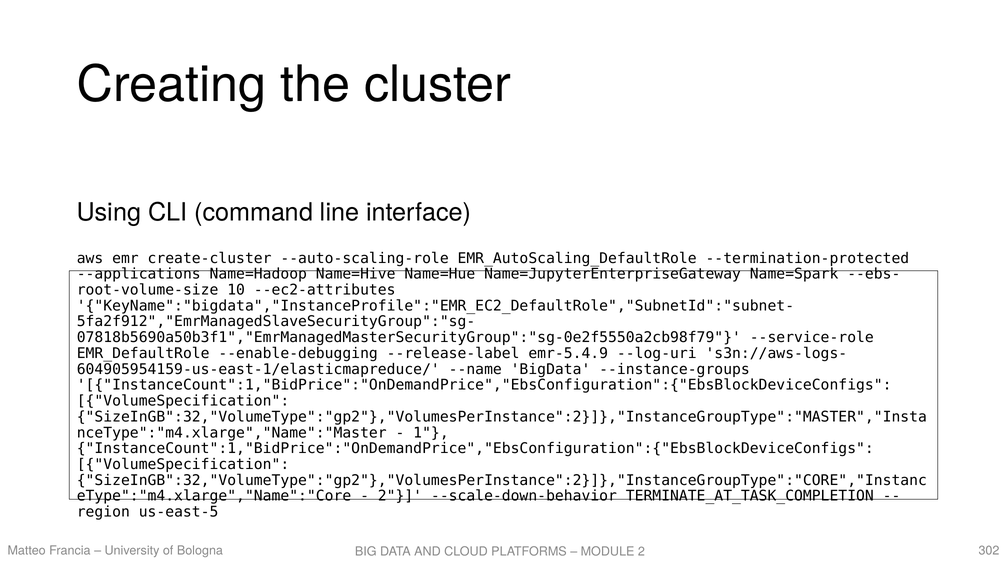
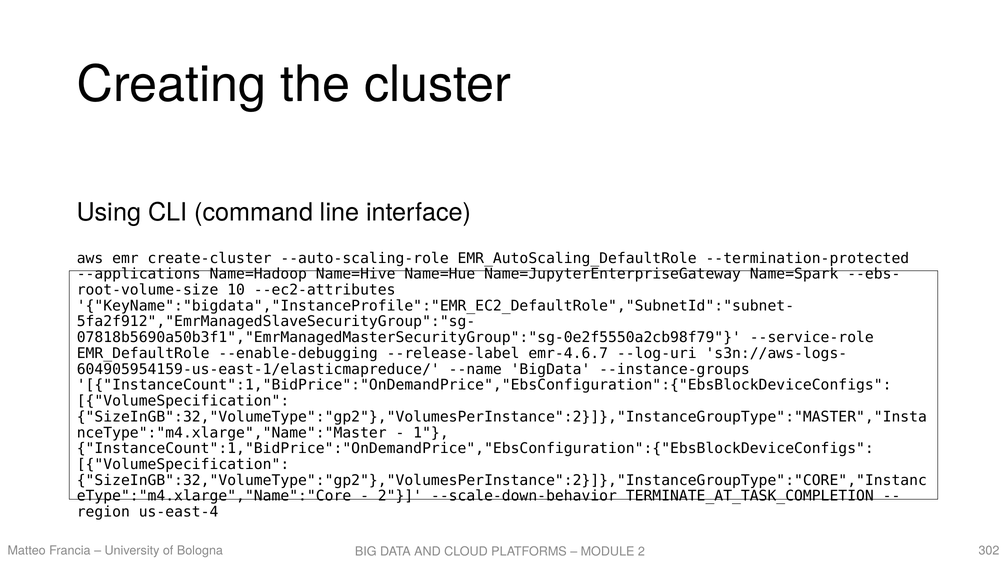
emr-5.4.9: emr-5.4.9 -> emr-4.6.7
us-east-5: us-east-5 -> us-east-4
